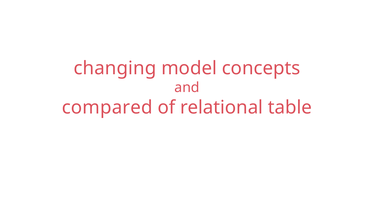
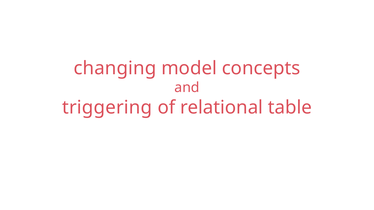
compared: compared -> triggering
